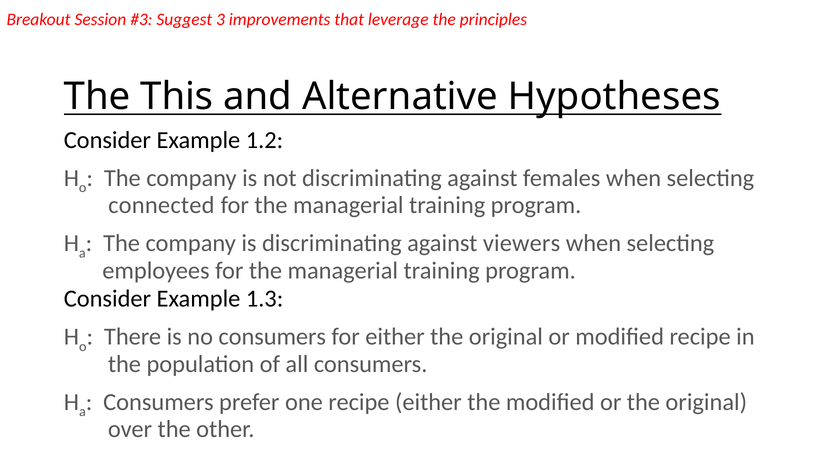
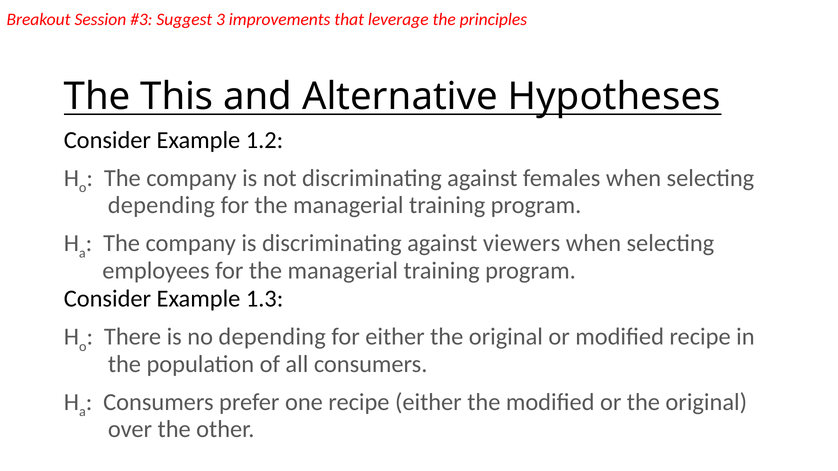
connected at (161, 206): connected -> depending
no consumers: consumers -> depending
